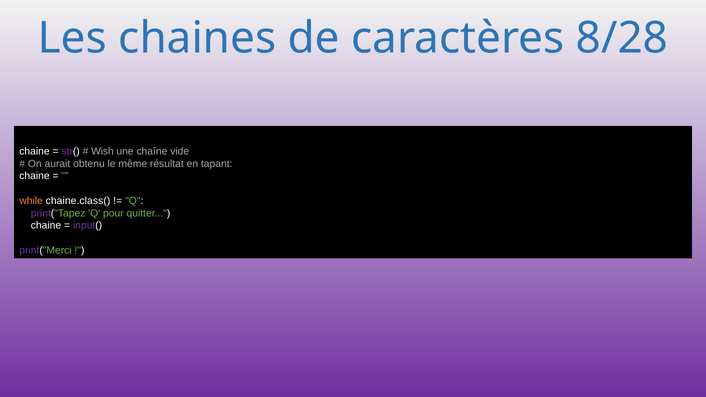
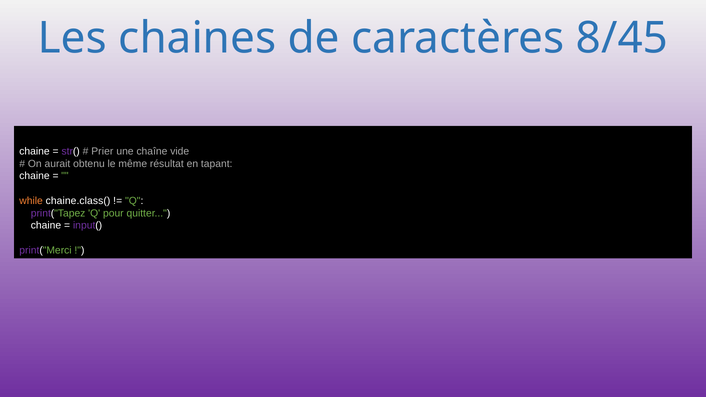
8/28: 8/28 -> 8/45
Wish: Wish -> Prier
